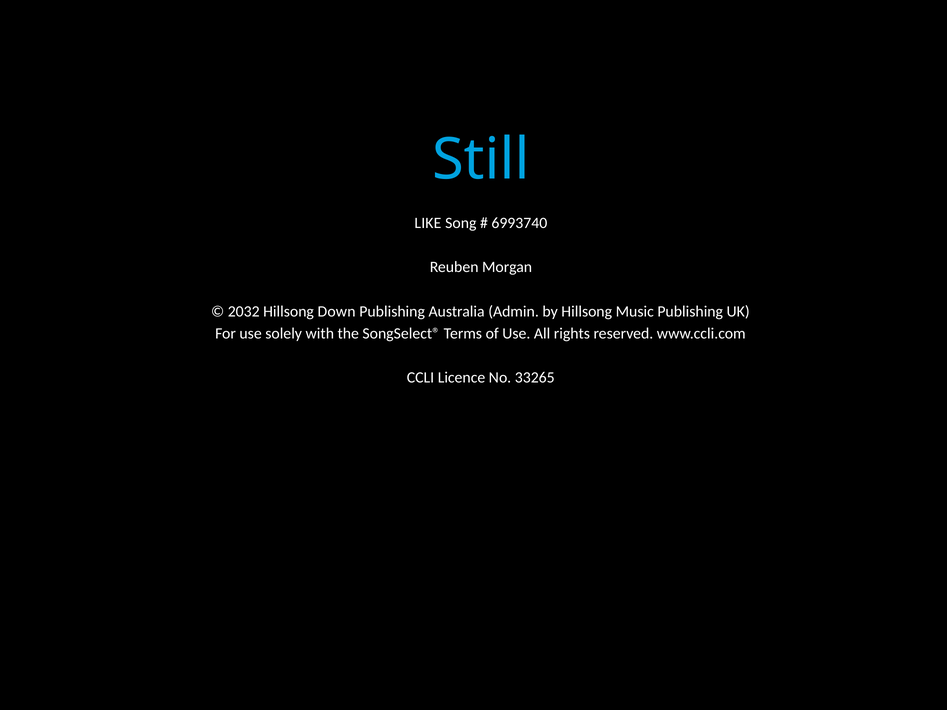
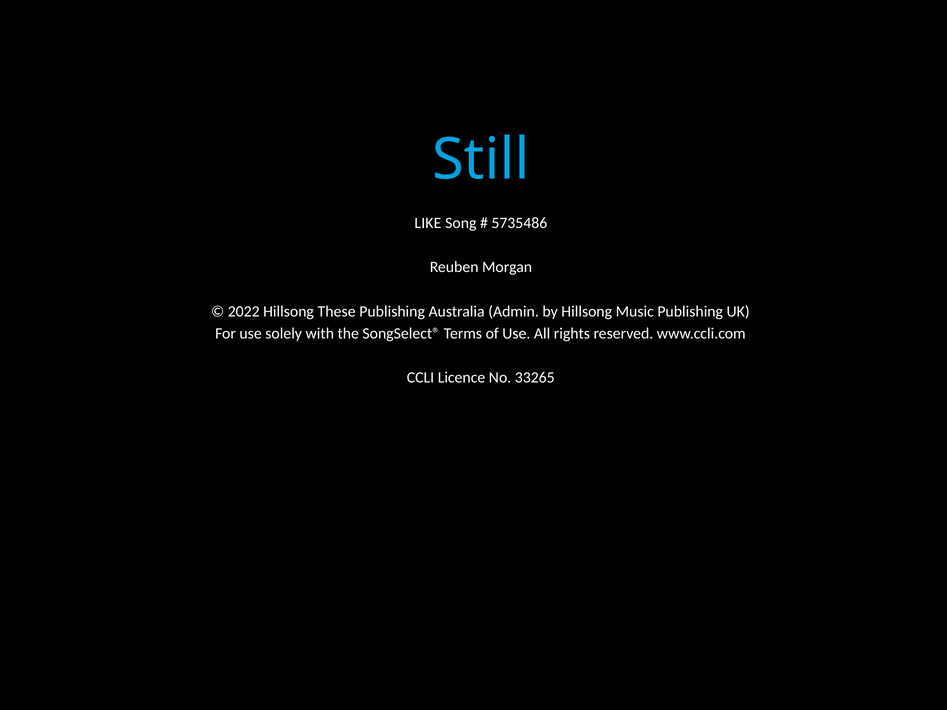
6993740: 6993740 -> 5735486
2032: 2032 -> 2022
Down: Down -> These
